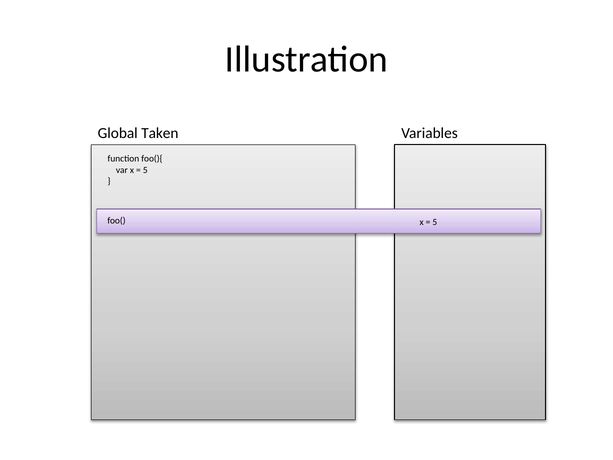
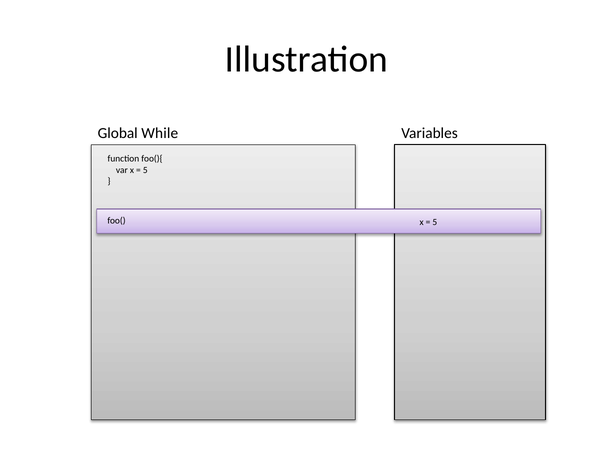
Taken: Taken -> While
